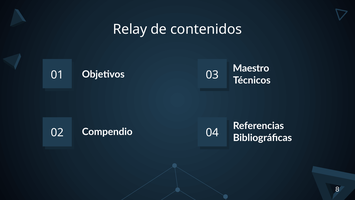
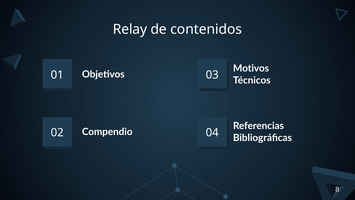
Maestro: Maestro -> Motivos
